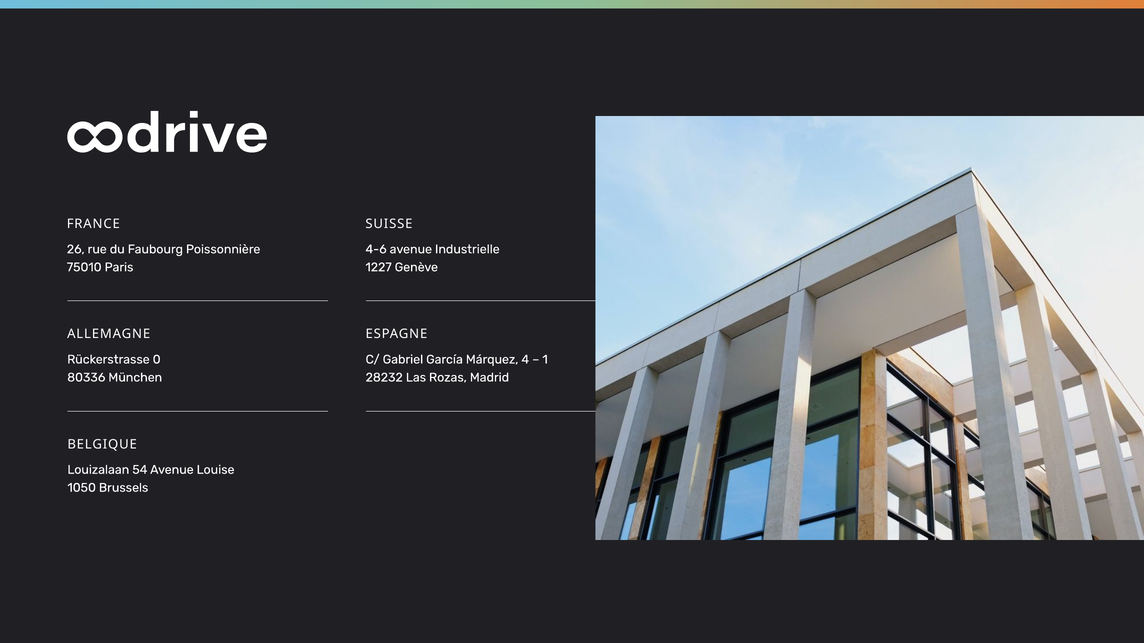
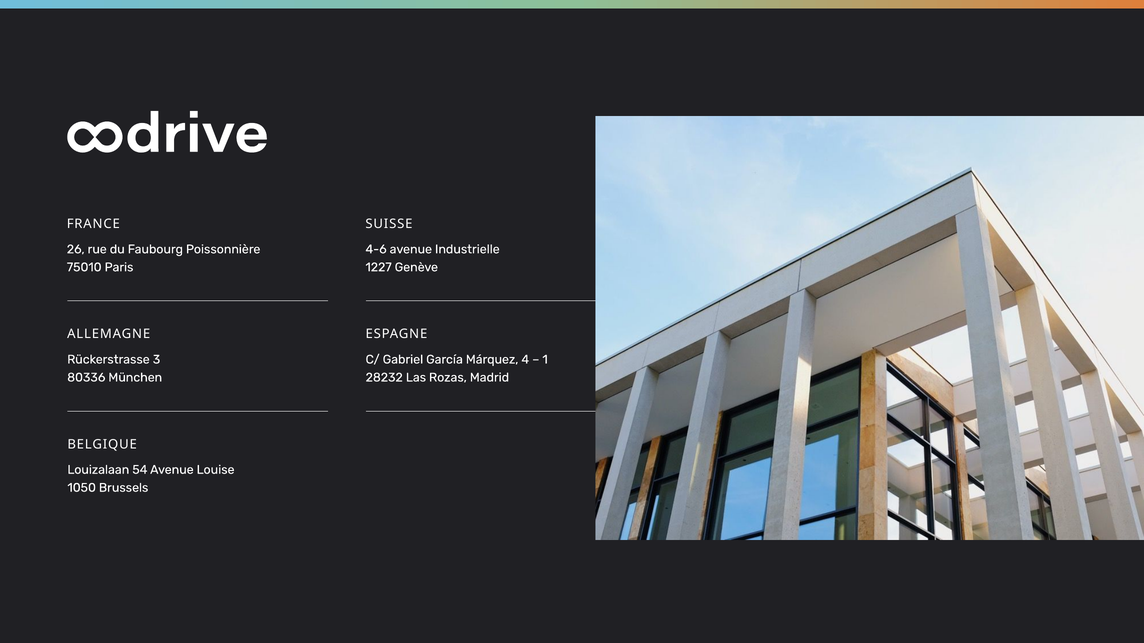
0: 0 -> 3
